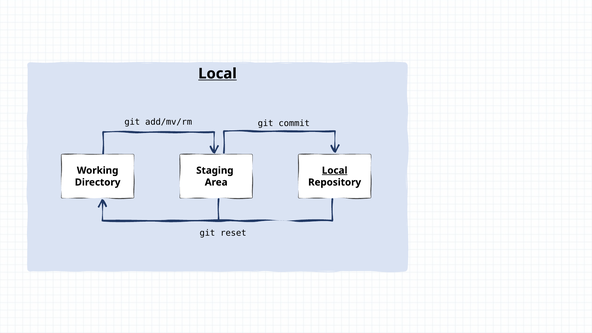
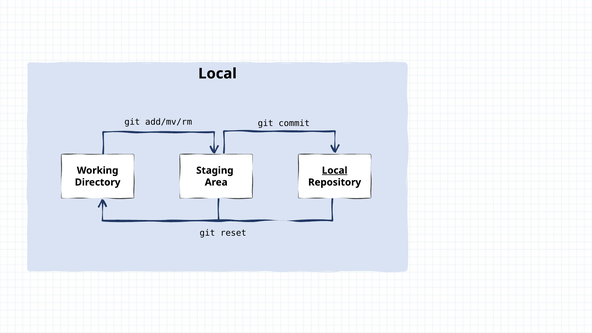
Local at (217, 74) underline: present -> none
